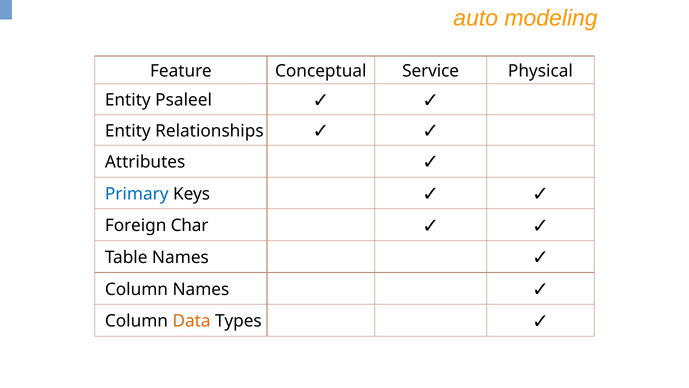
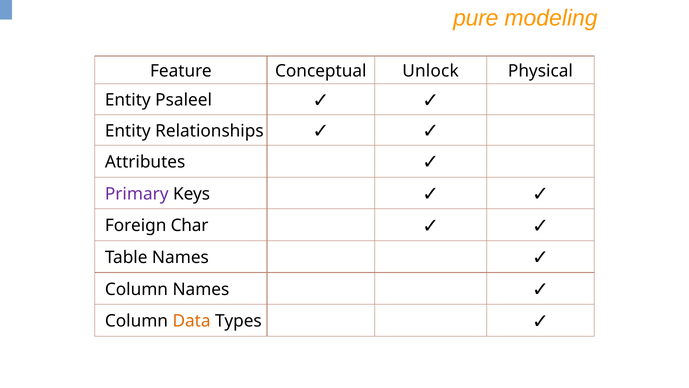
auto: auto -> pure
Service: Service -> Unlock
Primary colour: blue -> purple
